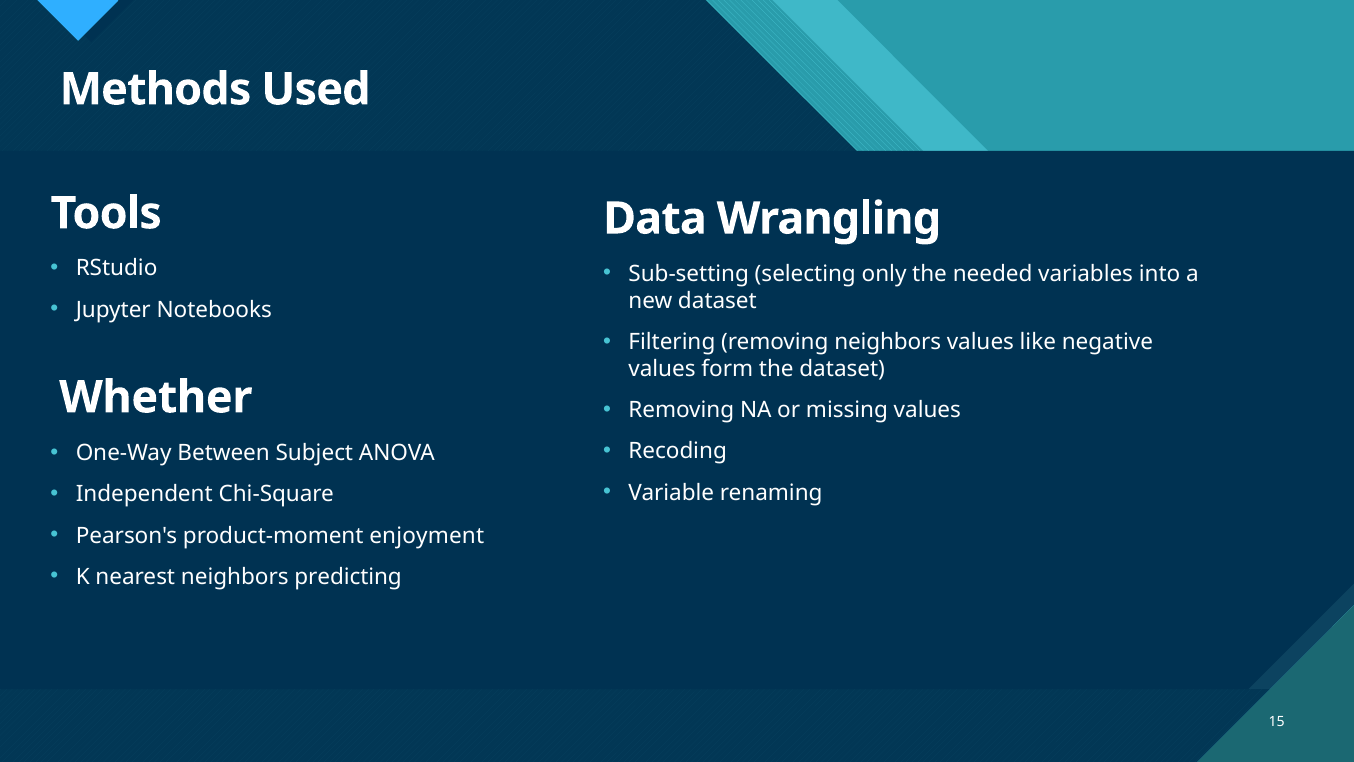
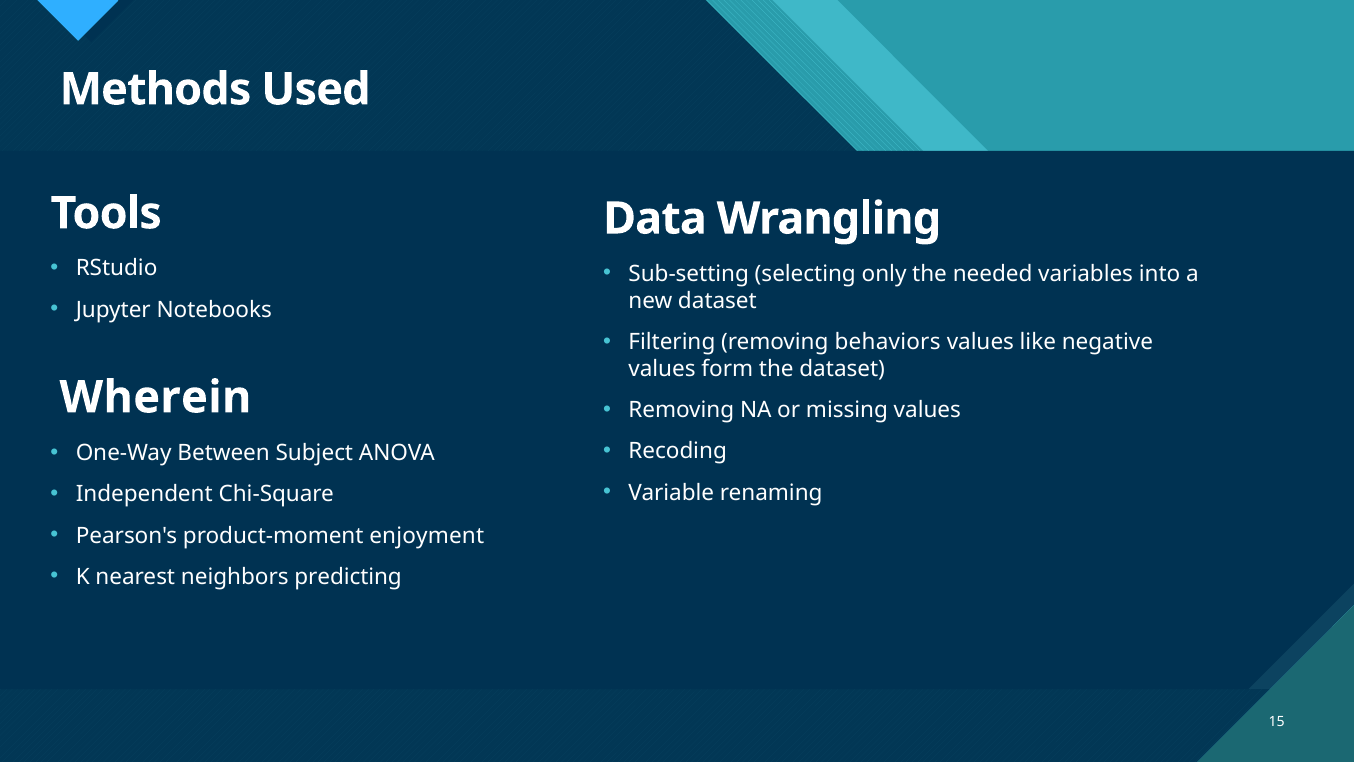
removing neighbors: neighbors -> behaviors
Whether: Whether -> Wherein
